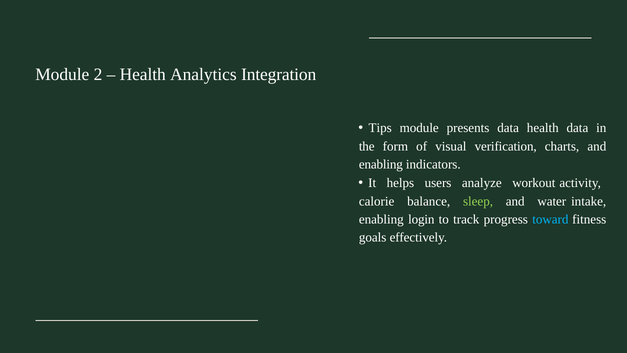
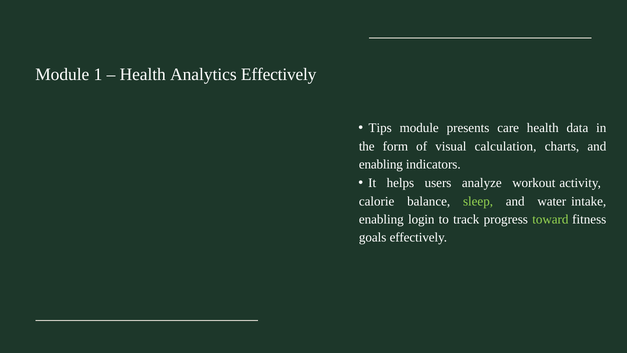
2: 2 -> 1
Analytics Integration: Integration -> Effectively
presents data: data -> care
verification: verification -> calculation
toward colour: light blue -> light green
